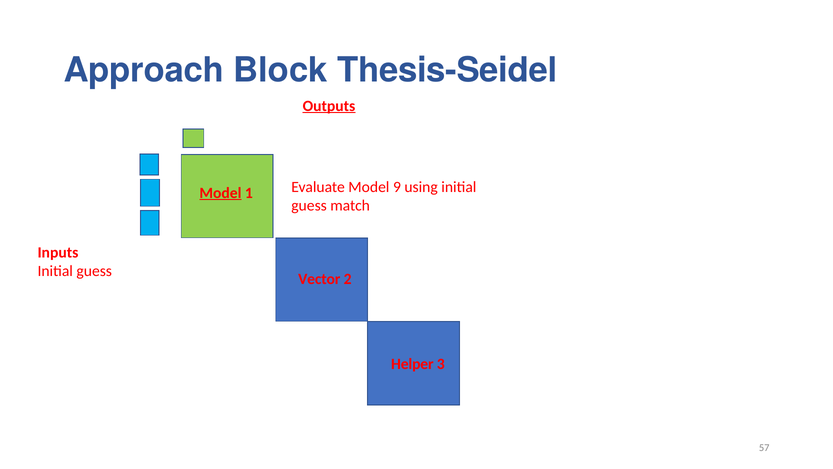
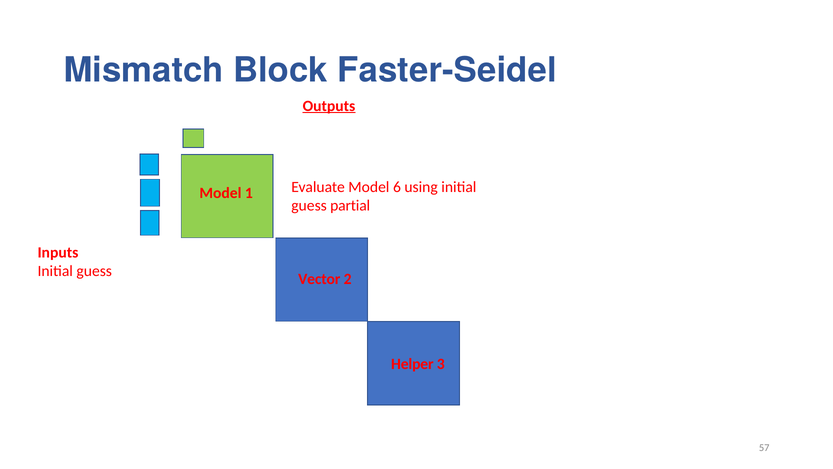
Approach: Approach -> Mismatch
Thesis-Seidel: Thesis-Seidel -> Faster-Seidel
9: 9 -> 6
Model at (220, 193) underline: present -> none
match: match -> partial
